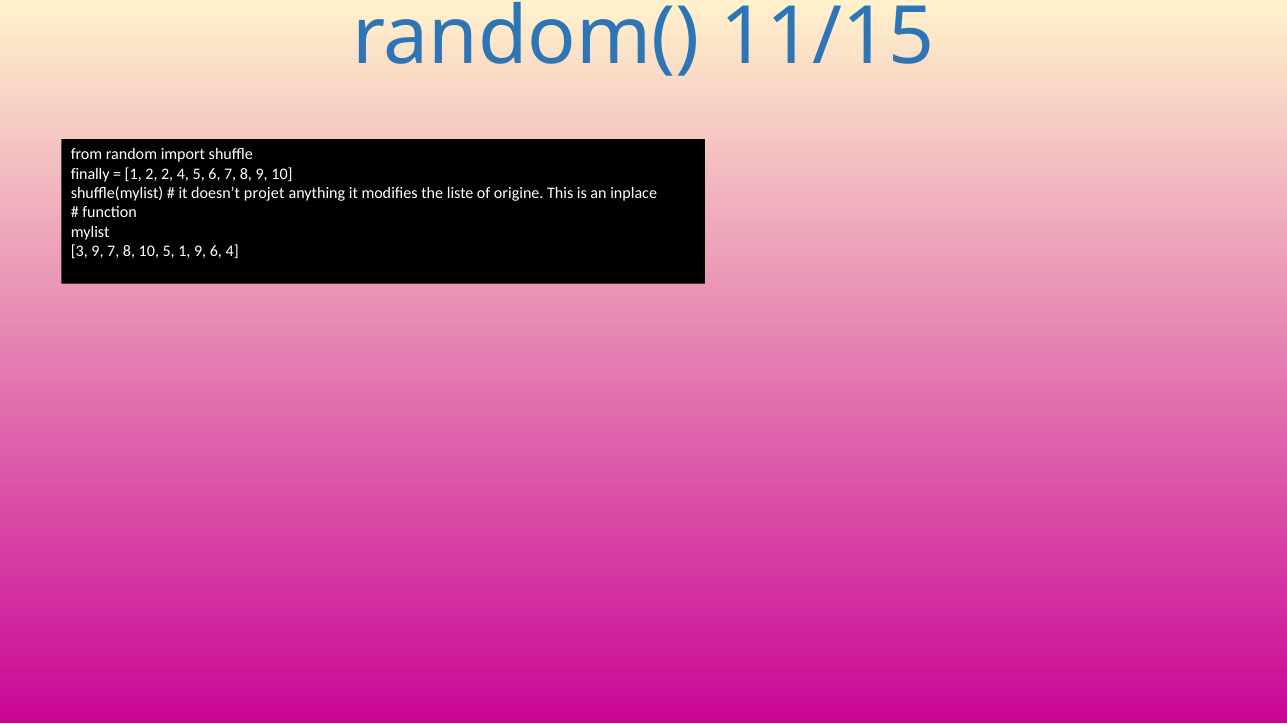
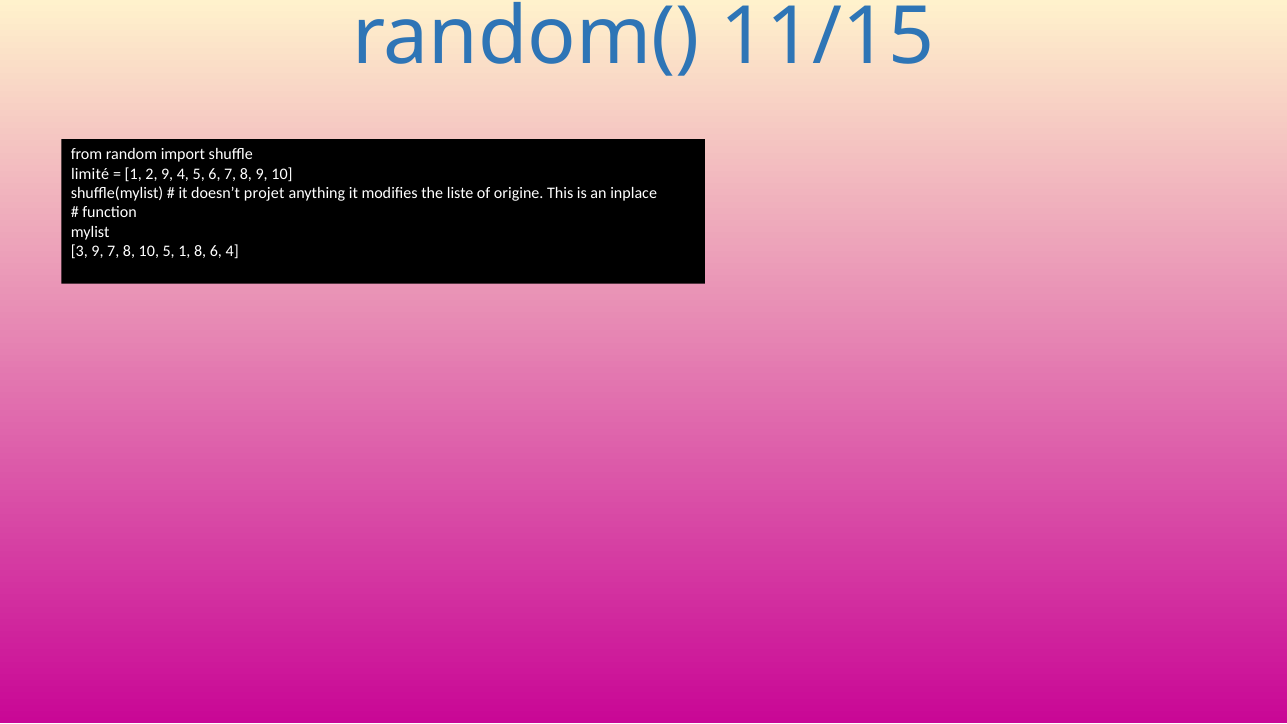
finally: finally -> limité
2 2: 2 -> 9
1 9: 9 -> 8
